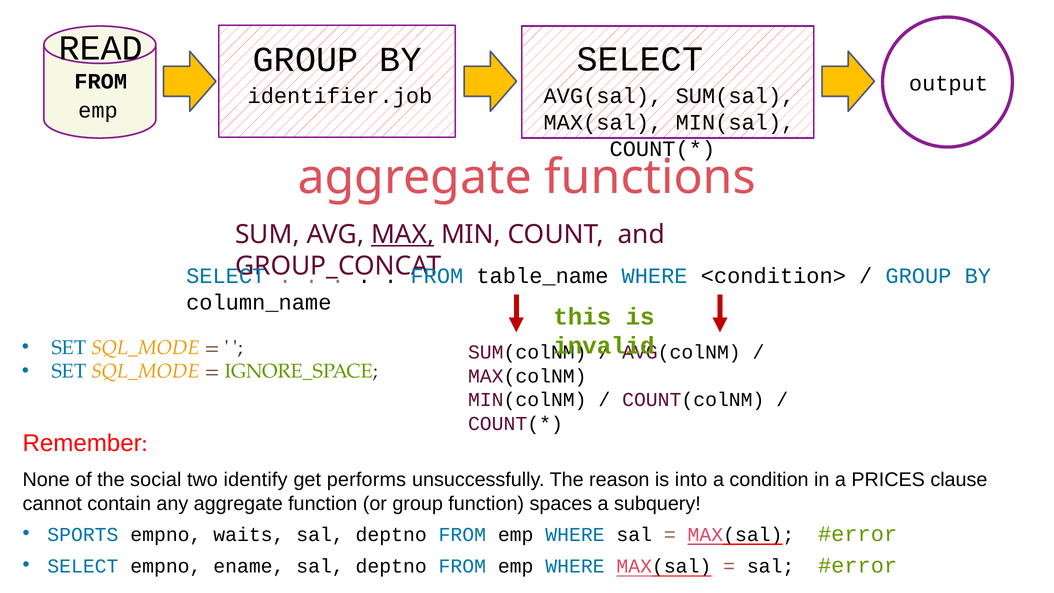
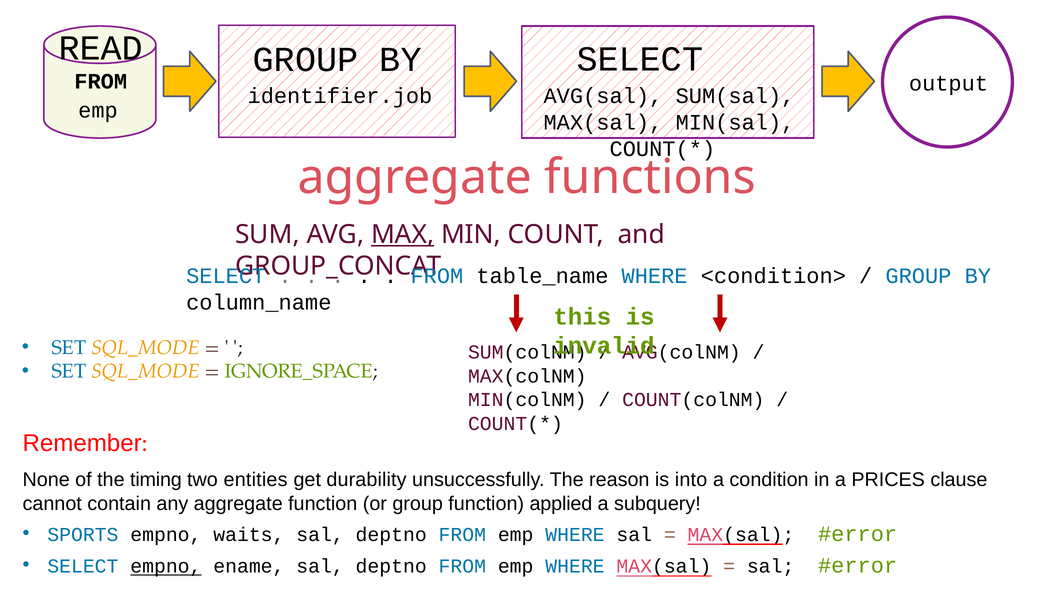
social: social -> timing
identify: identify -> entities
performs: performs -> durability
spaces: spaces -> applied
empno at (166, 566) underline: none -> present
